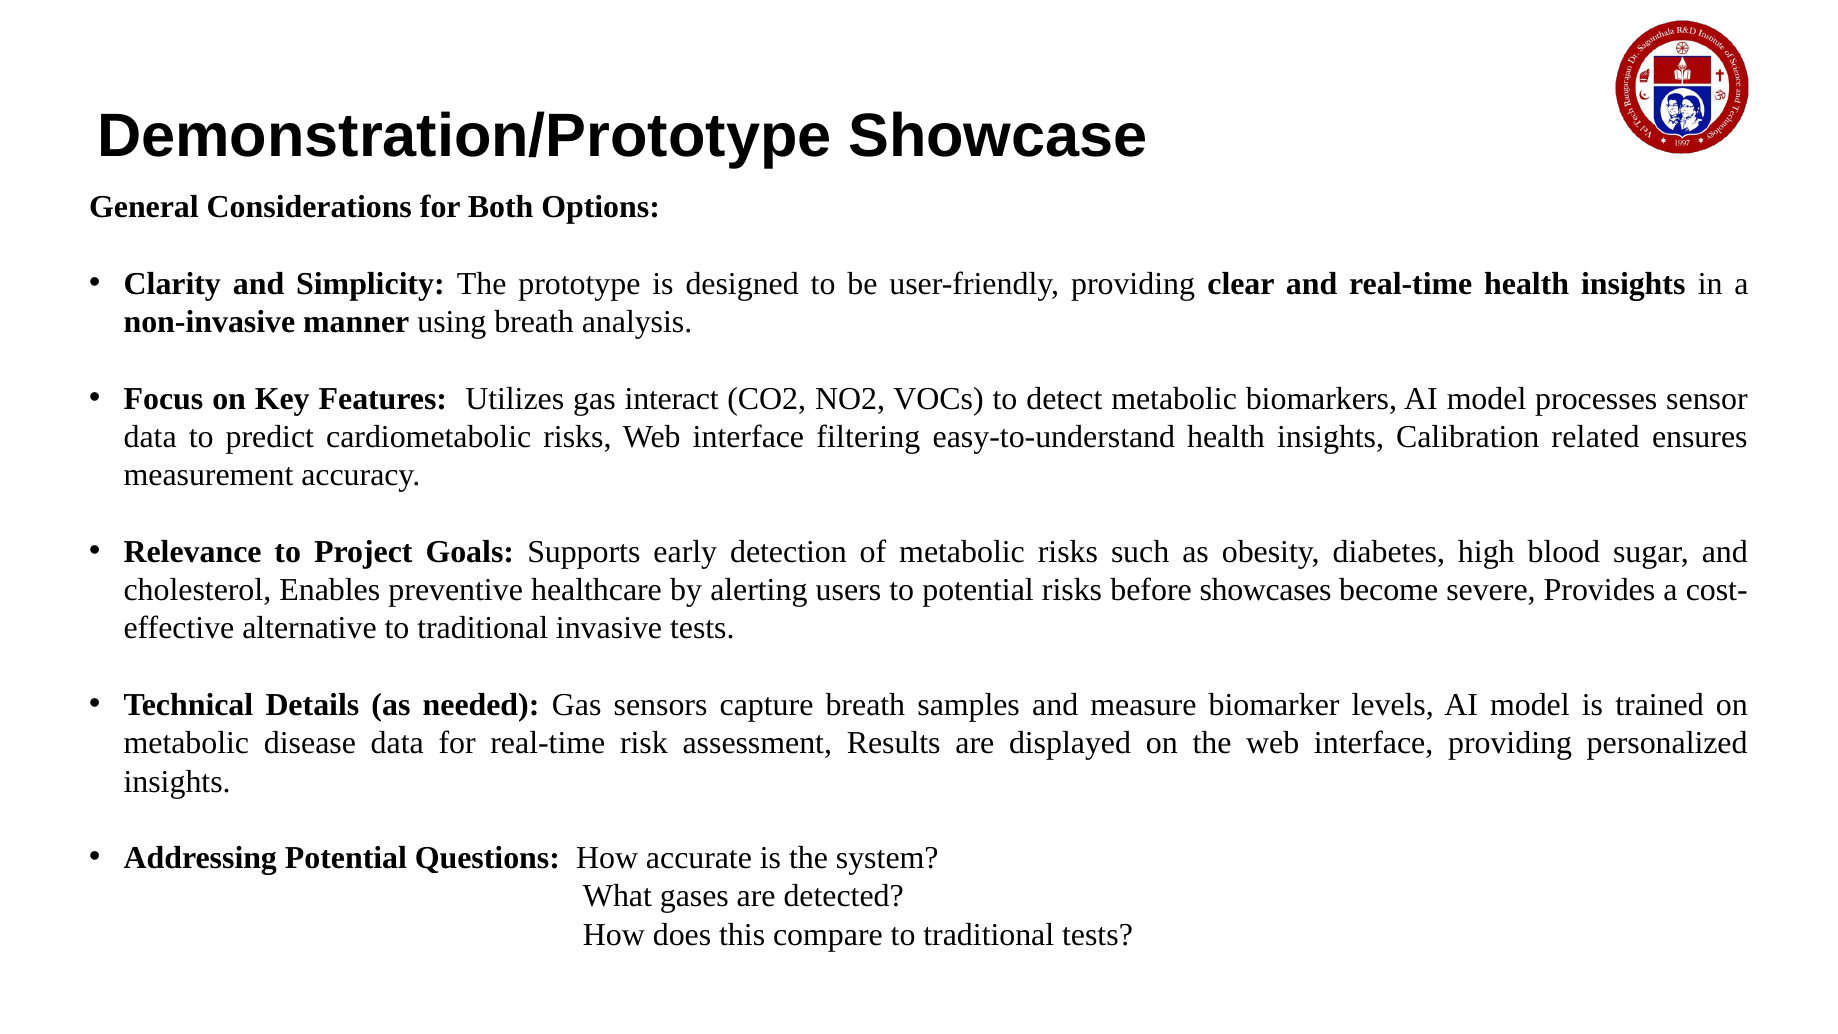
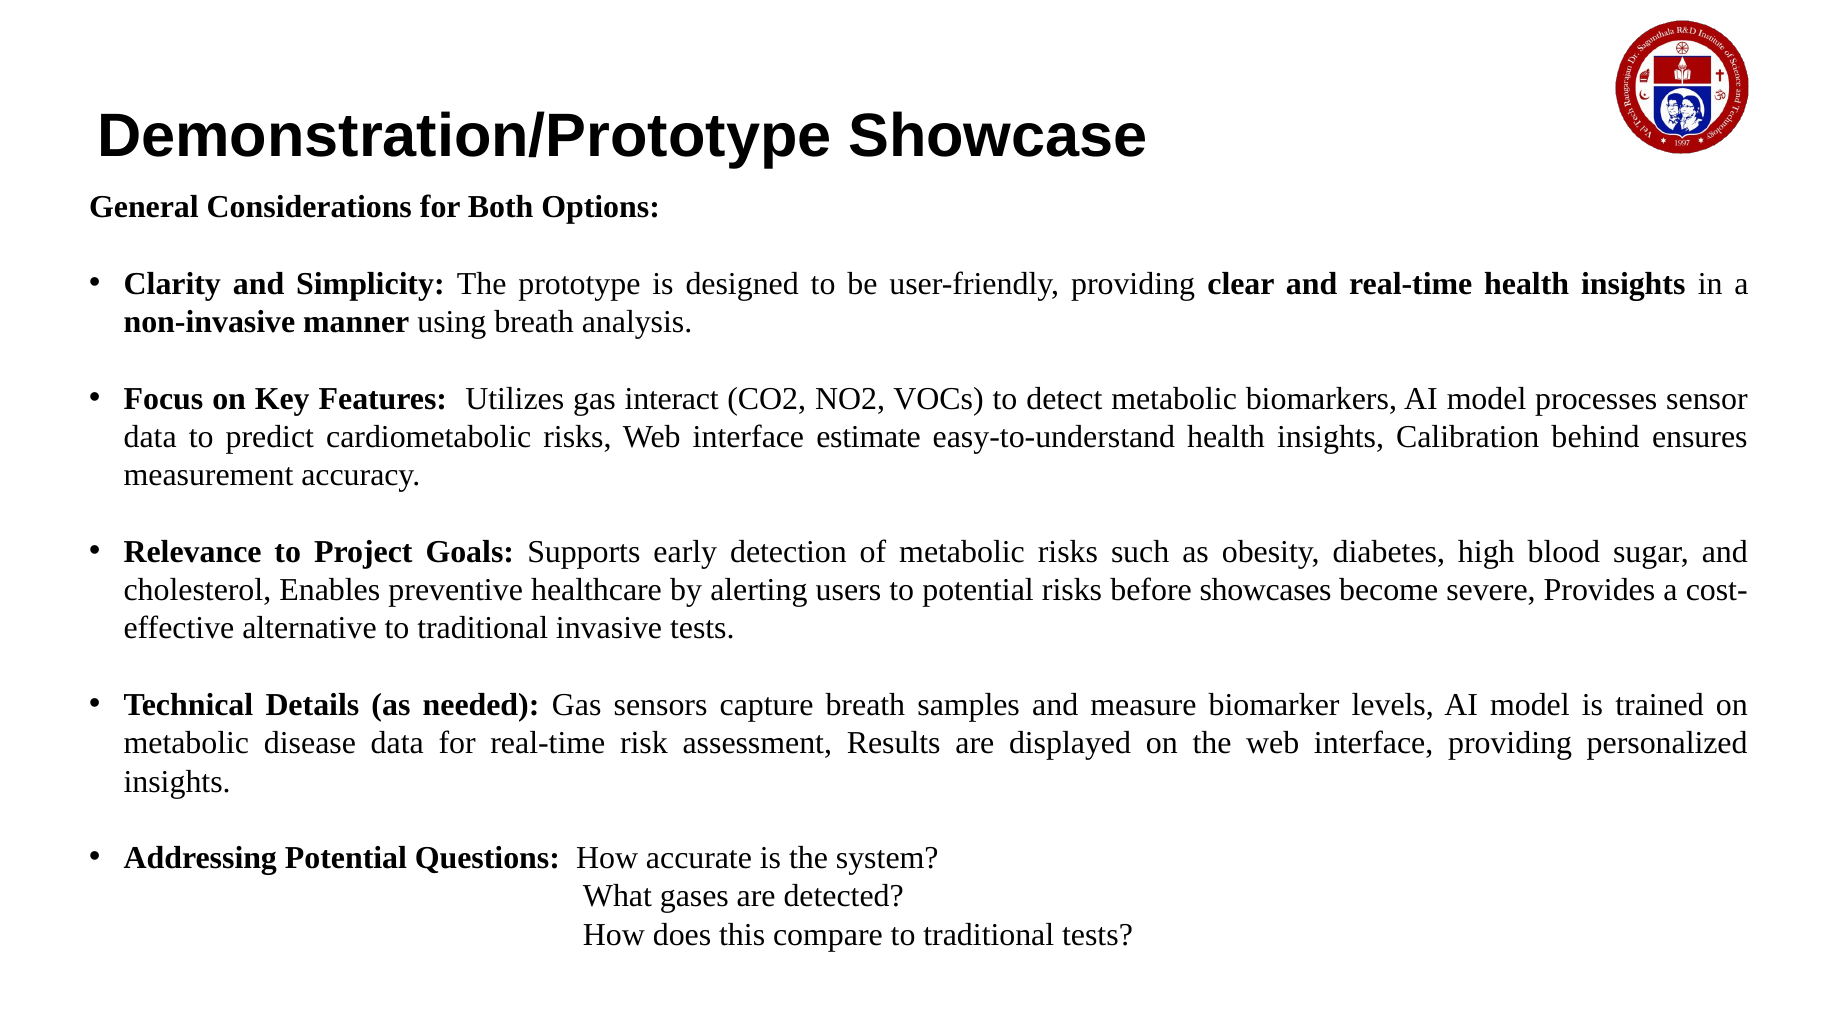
filtering: filtering -> estimate
related: related -> behind
